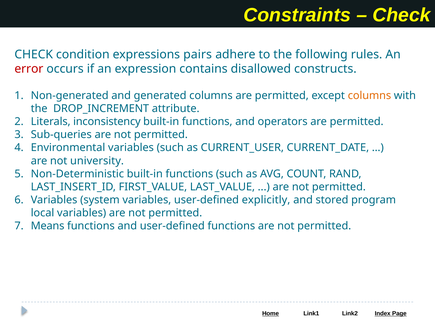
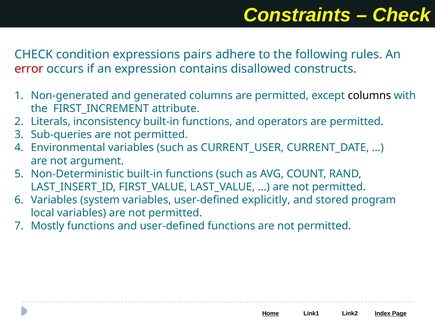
columns at (369, 96) colour: orange -> black
DROP_INCREMENT: DROP_INCREMENT -> FIRST_INCREMENT
university: university -> argument
Means: Means -> Mostly
